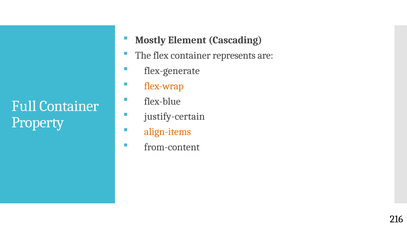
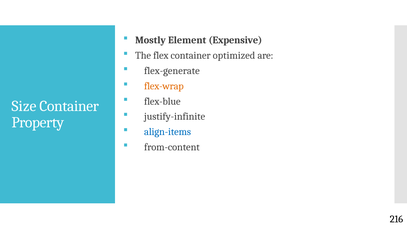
Cascading: Cascading -> Expensive
represents: represents -> optimized
Full: Full -> Size
justify-certain: justify-certain -> justify-infinite
align-items colour: orange -> blue
